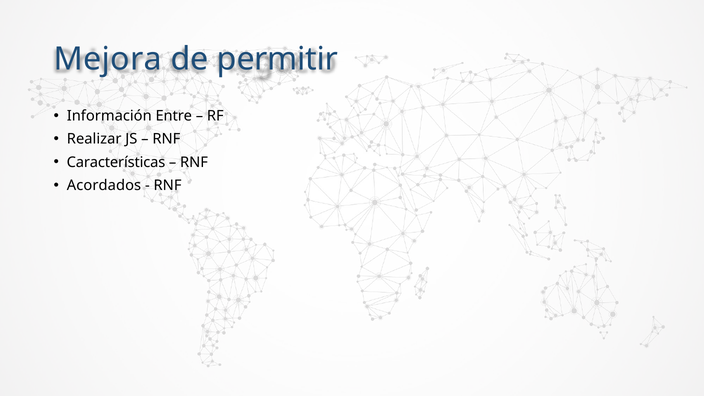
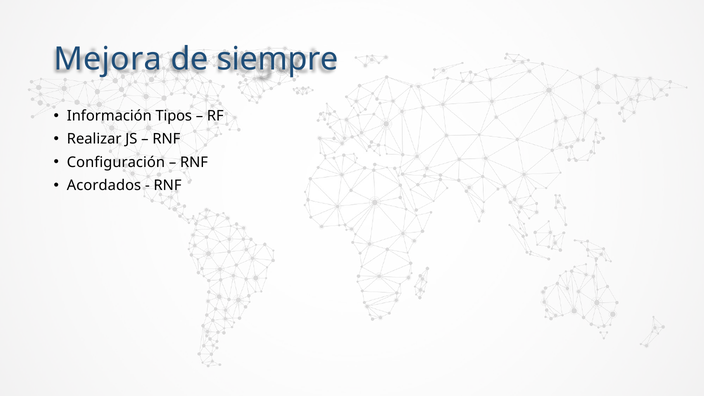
permitir: permitir -> siempre
Entre: Entre -> Tipos
Características: Características -> Configuración
